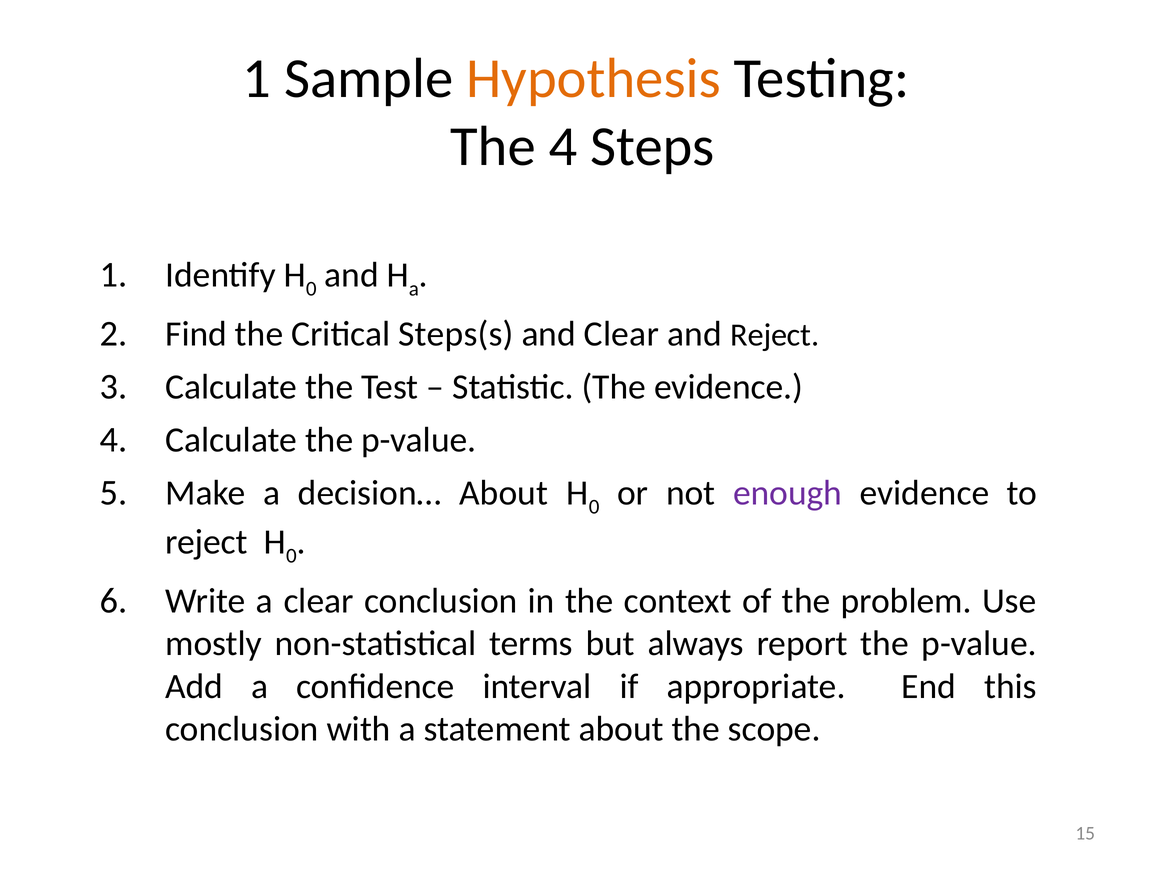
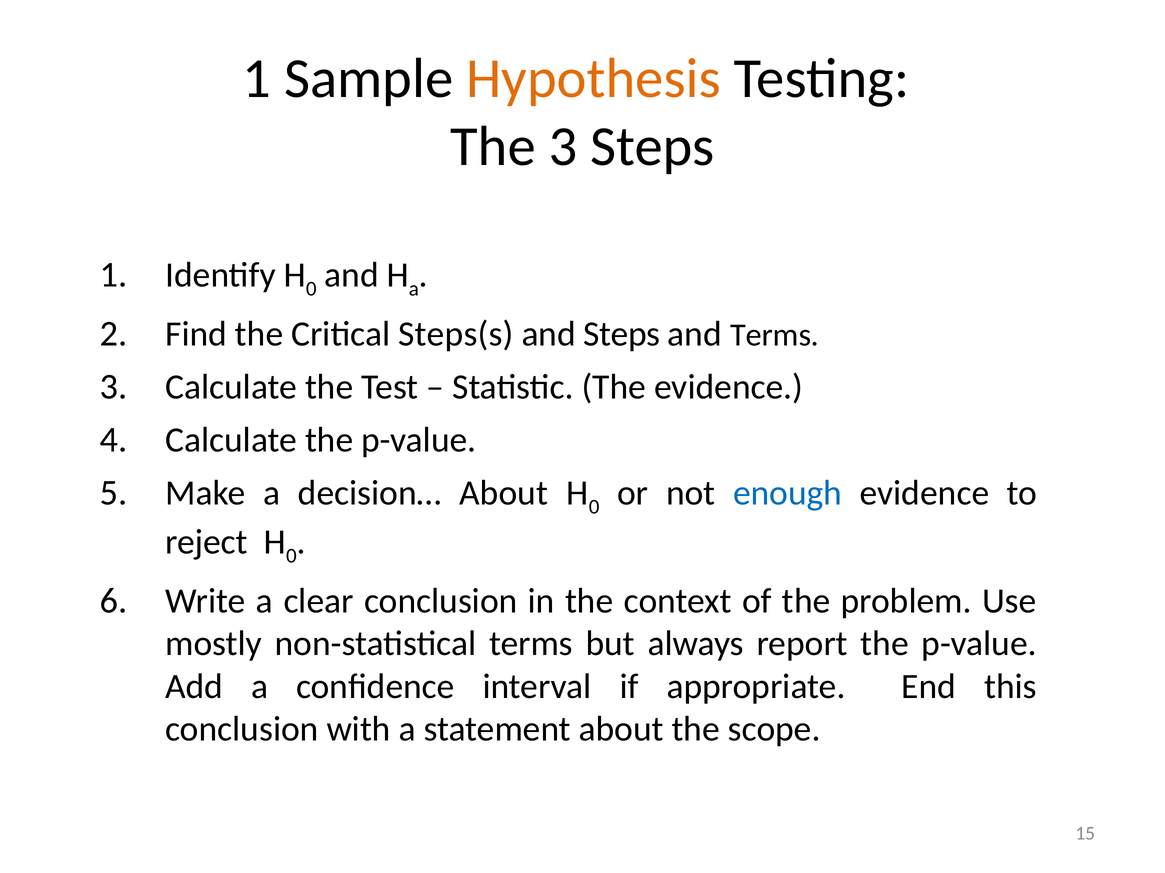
The 4: 4 -> 3
and Clear: Clear -> Steps
and Reject: Reject -> Terms
enough colour: purple -> blue
